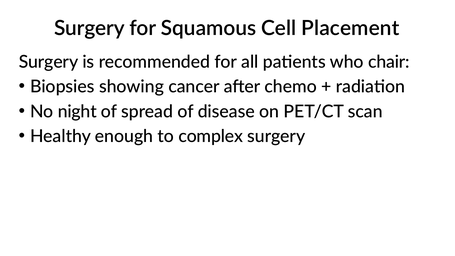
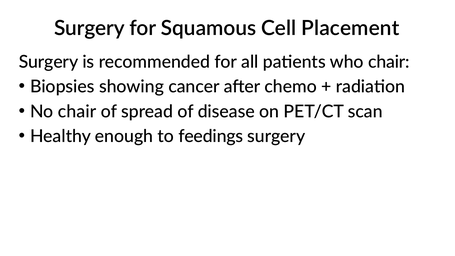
No night: night -> chair
complex: complex -> feedings
